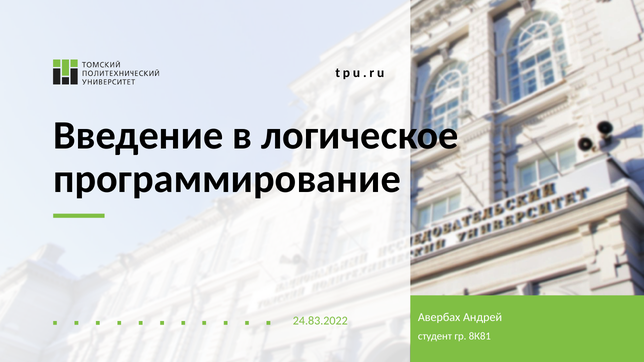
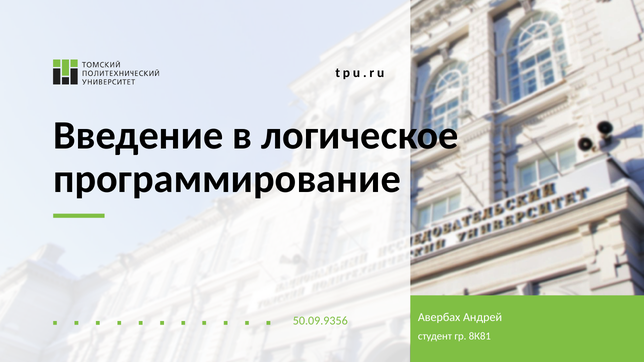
24.83.2022: 24.83.2022 -> 50.09.9356
